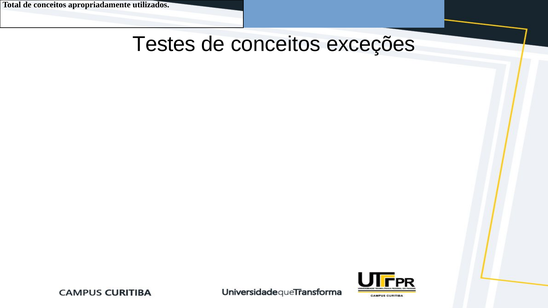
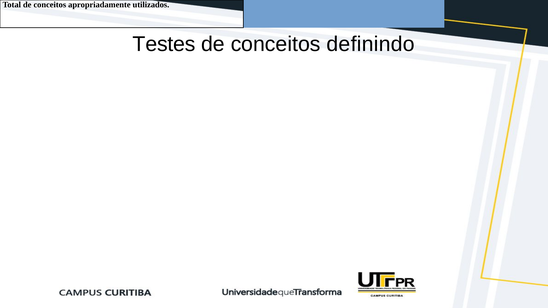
exceções: exceções -> definindo
